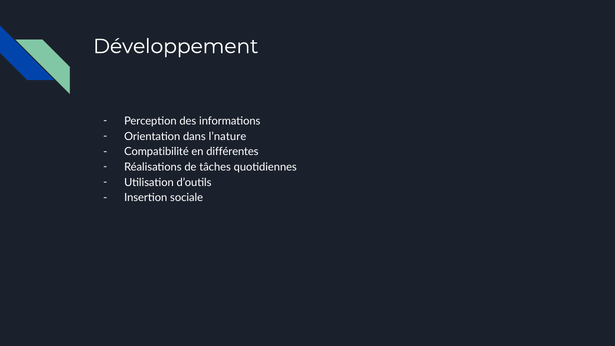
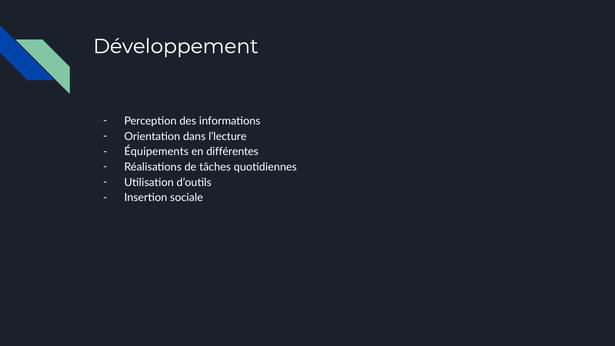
l’nature: l’nature -> l’lecture
Compatibilité: Compatibilité -> Équipements
